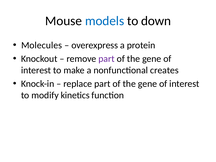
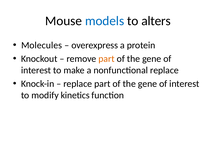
down: down -> alters
part at (107, 59) colour: purple -> orange
nonfunctional creates: creates -> replace
